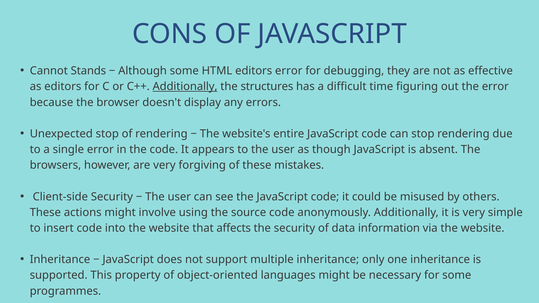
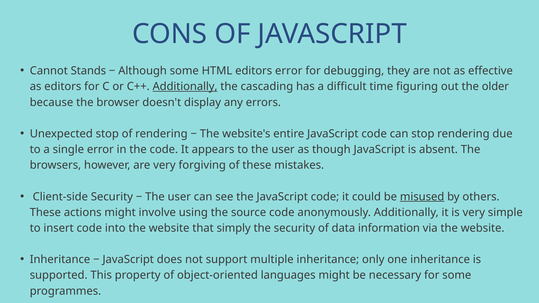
structures: structures -> cascading
the error: error -> older
misused underline: none -> present
affects: affects -> simply
